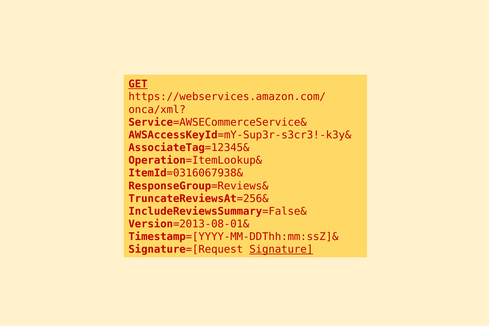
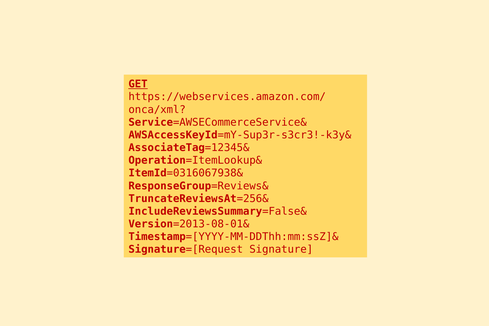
Signature underline: present -> none
